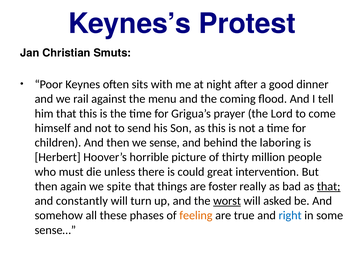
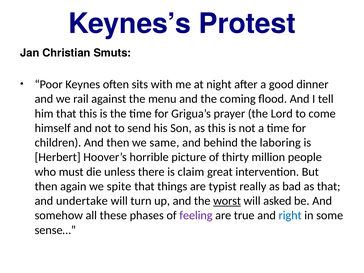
sense: sense -> same
could: could -> claim
foster: foster -> typist
that at (329, 186) underline: present -> none
constantly: constantly -> undertake
feeling colour: orange -> purple
